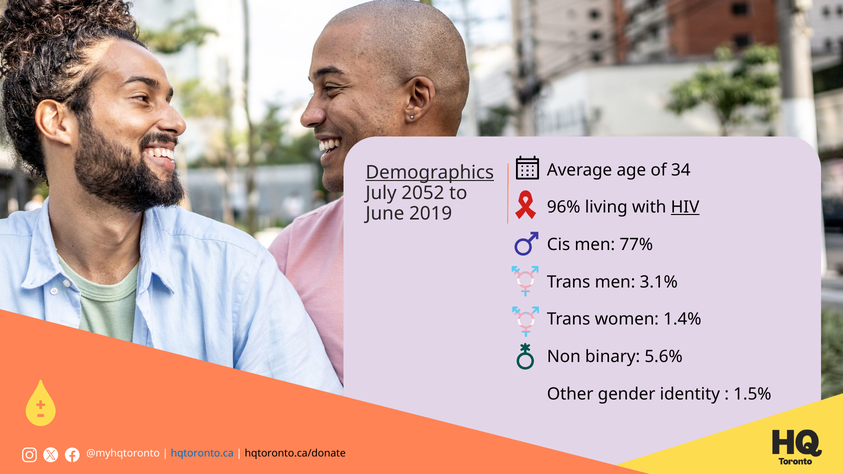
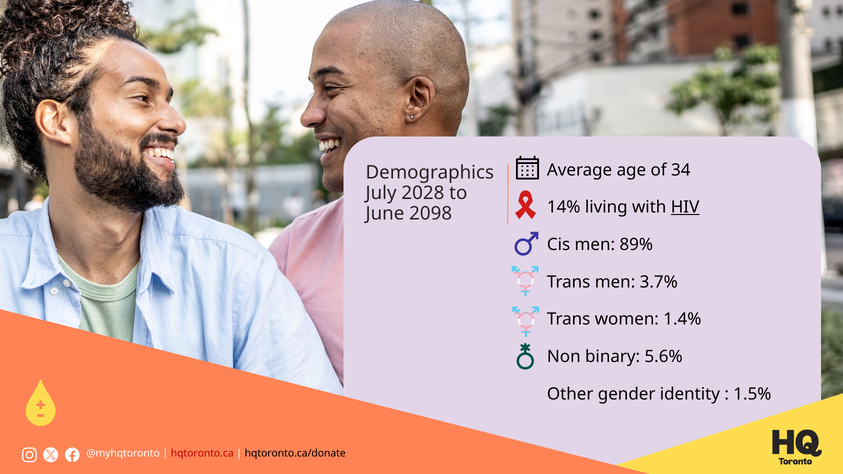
Demographics underline: present -> none
2052: 2052 -> 2028
96%: 96% -> 14%
2019: 2019 -> 2098
77%: 77% -> 89%
3.1%: 3.1% -> 3.7%
hqtoronto.ca colour: blue -> red
